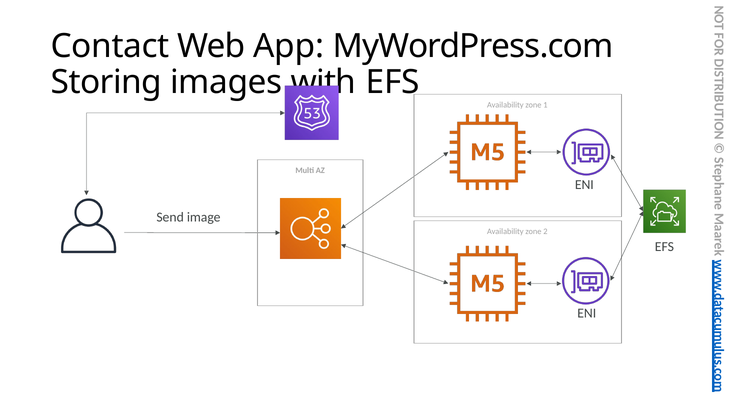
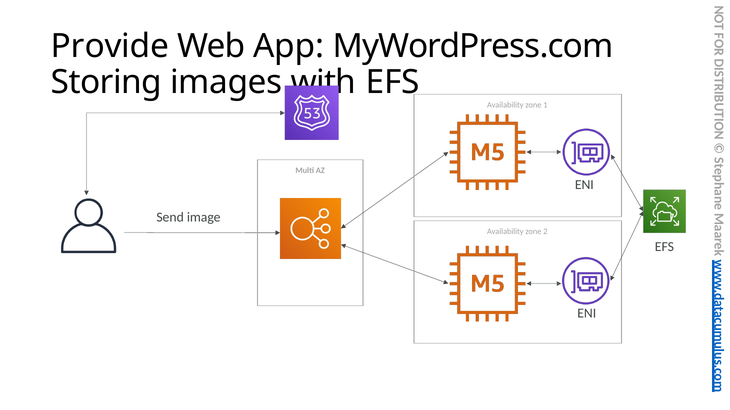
Contact: Contact -> Provide
